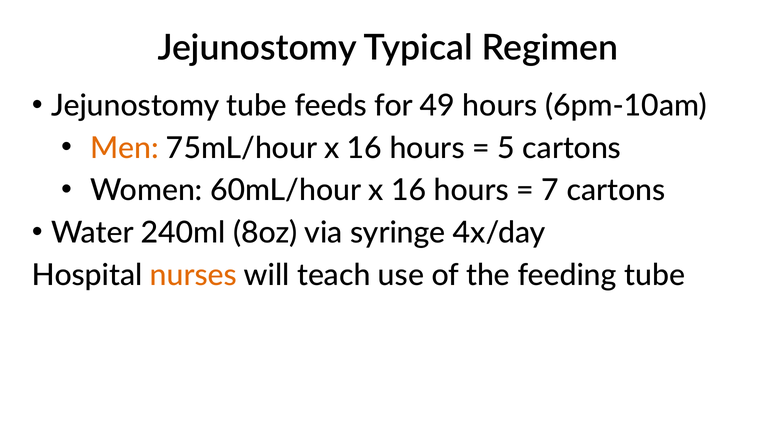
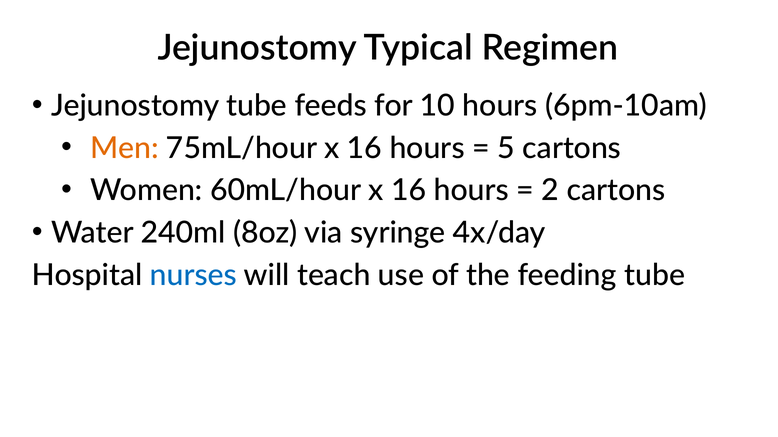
49: 49 -> 10
7: 7 -> 2
nurses colour: orange -> blue
